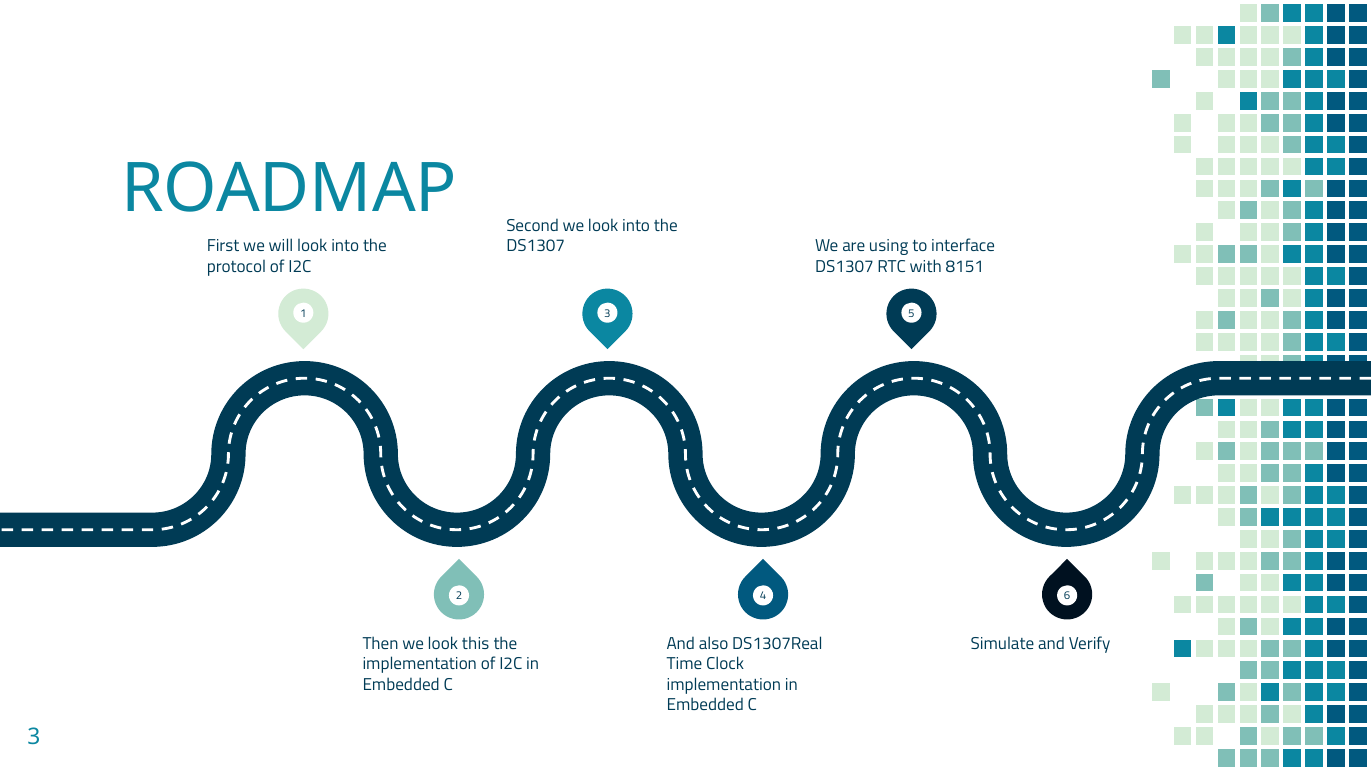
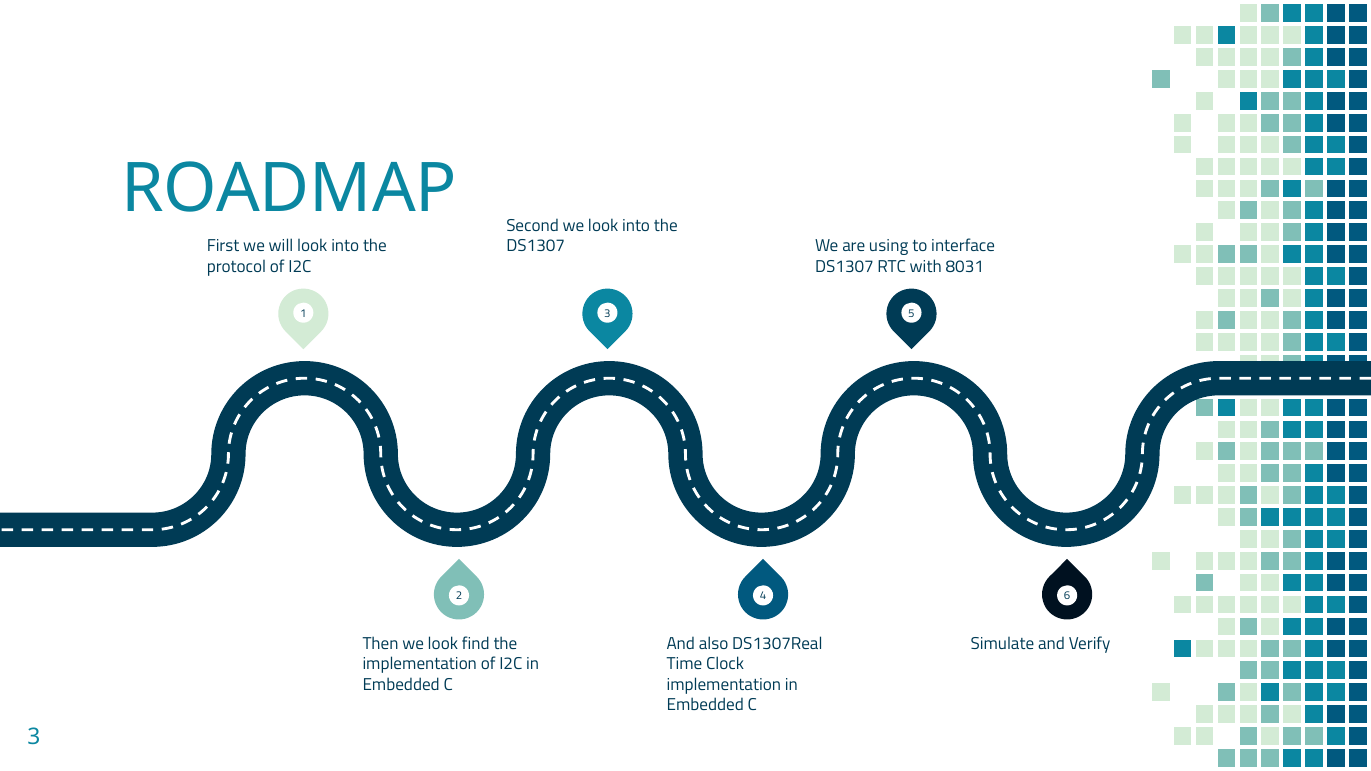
8151: 8151 -> 8031
this: this -> find
